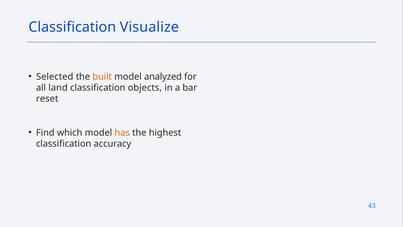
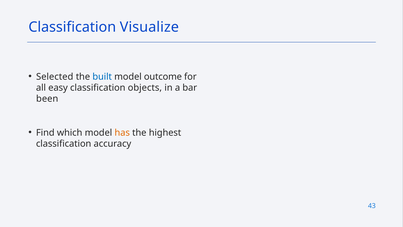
built colour: orange -> blue
analyzed: analyzed -> outcome
land: land -> easy
reset: reset -> been
